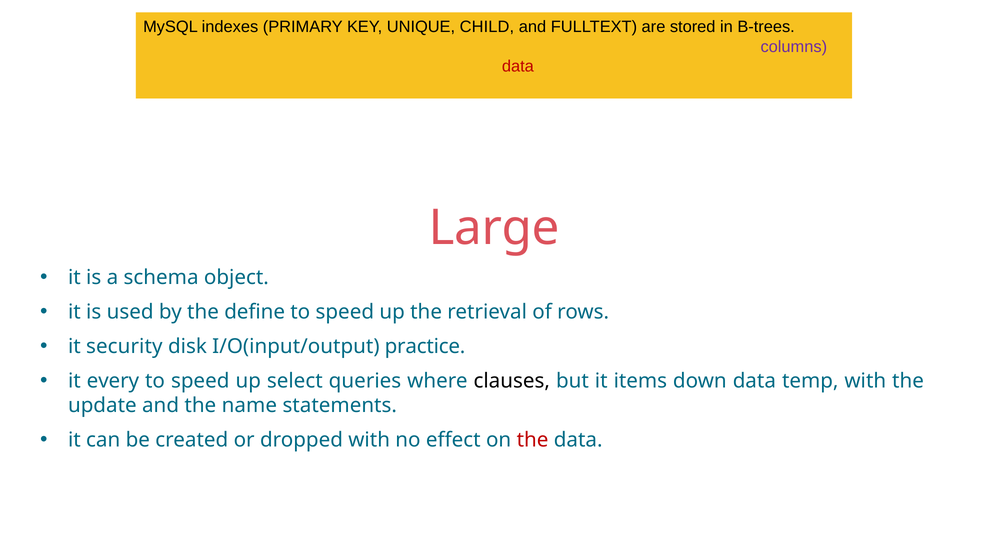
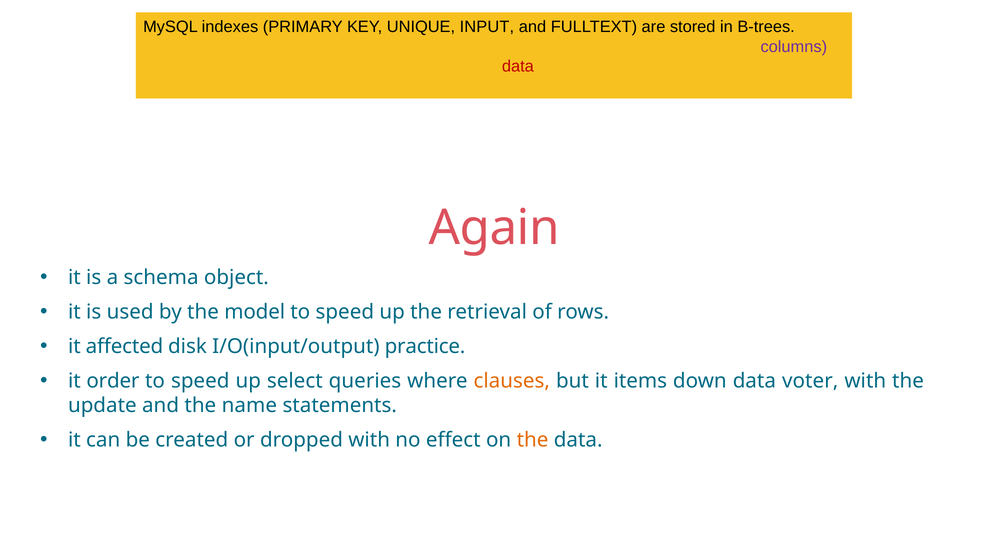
CHILD: CHILD -> INPUT
Large: Large -> Again
define: define -> model
security: security -> affected
every: every -> order
clauses colour: black -> orange
temp: temp -> voter
the at (533, 441) colour: red -> orange
